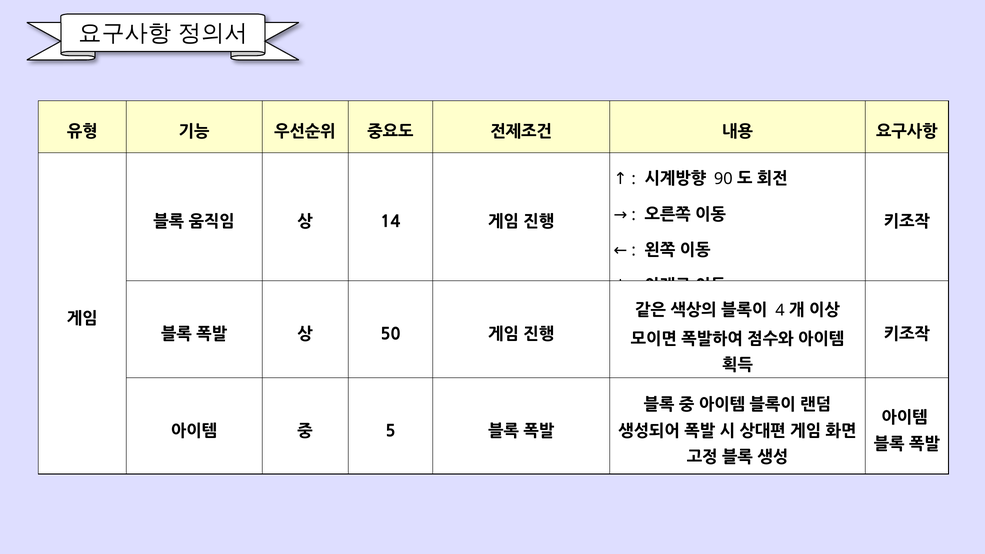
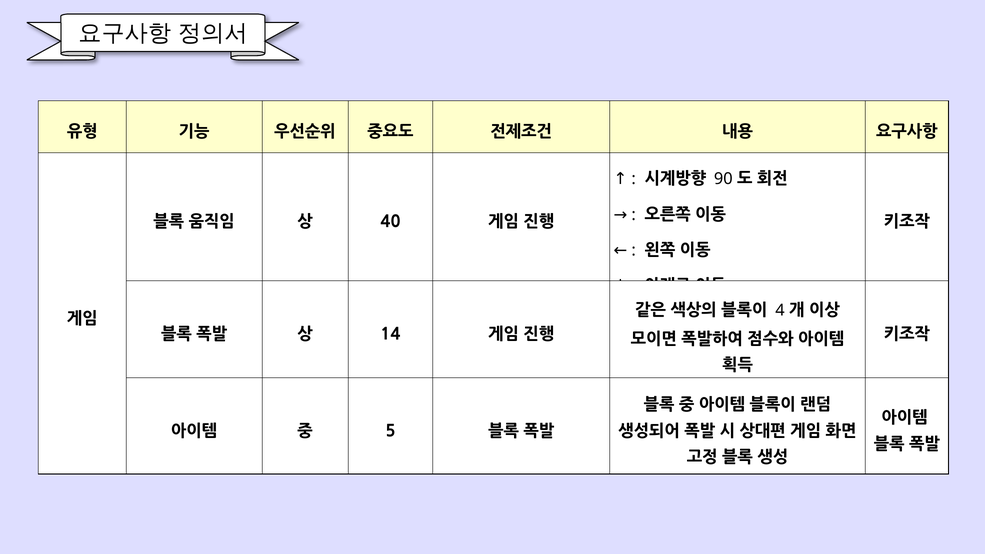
14: 14 -> 40
50: 50 -> 14
